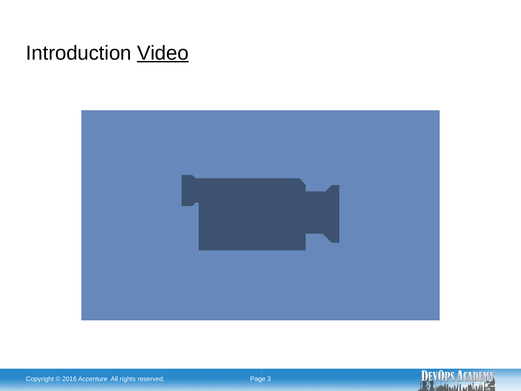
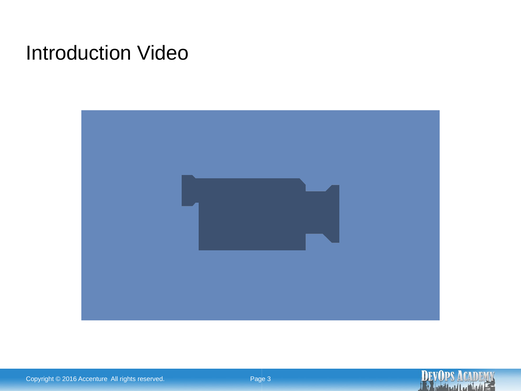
Video underline: present -> none
